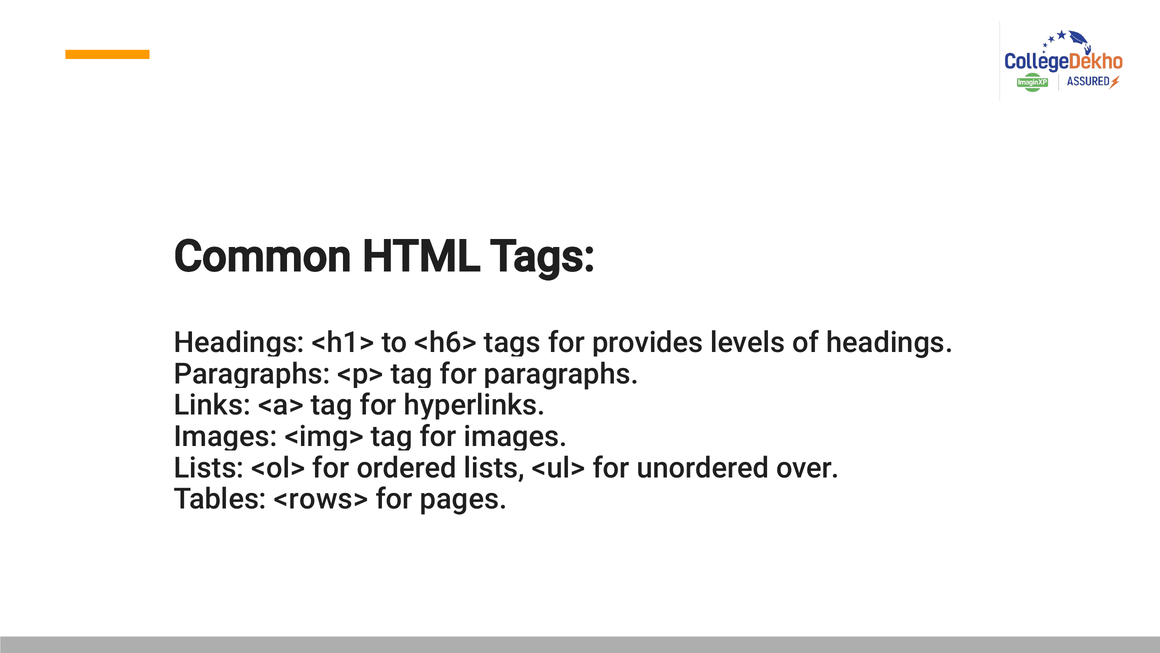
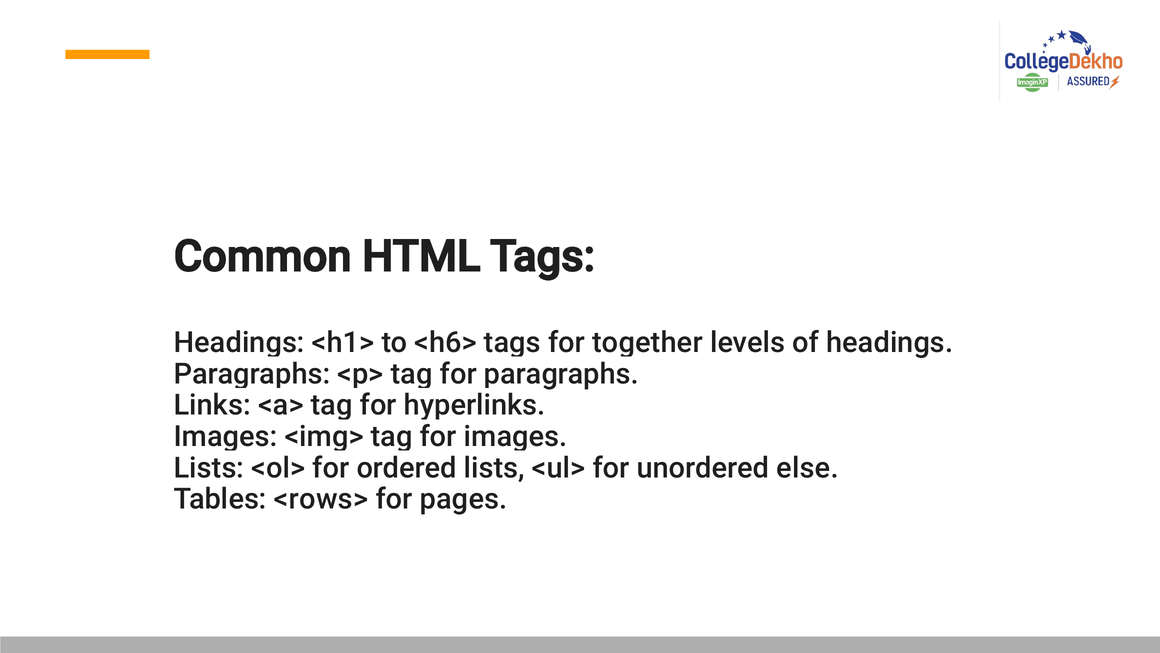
provides: provides -> together
over: over -> else
